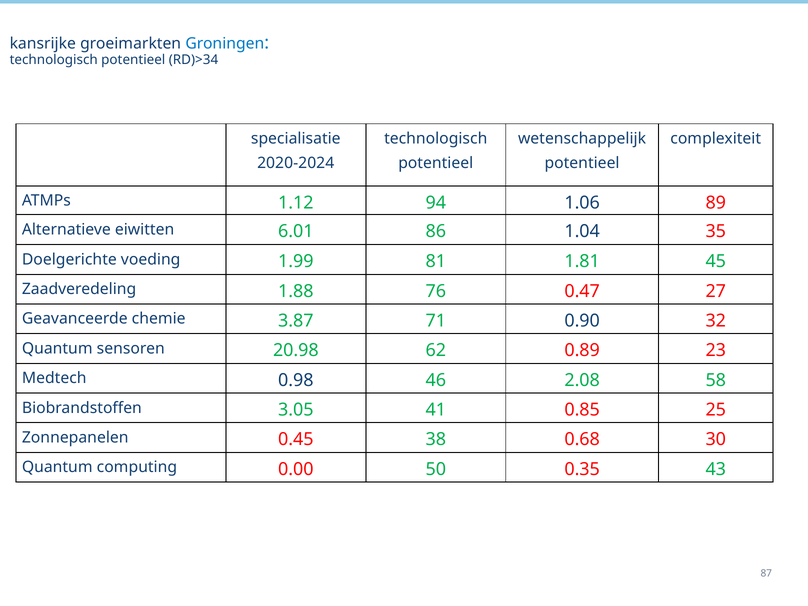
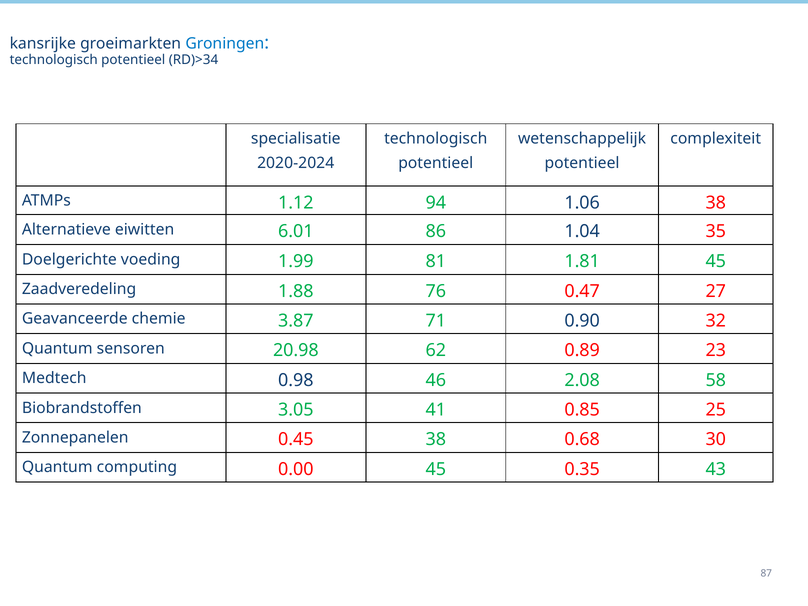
1.06 89: 89 -> 38
0.00 50: 50 -> 45
